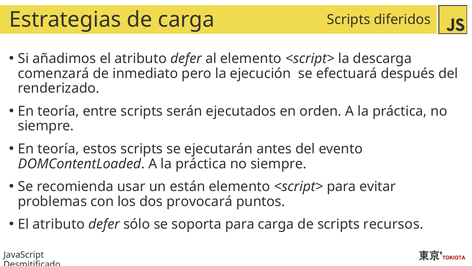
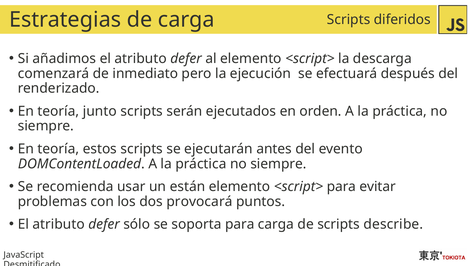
entre: entre -> junto
recursos: recursos -> describe
